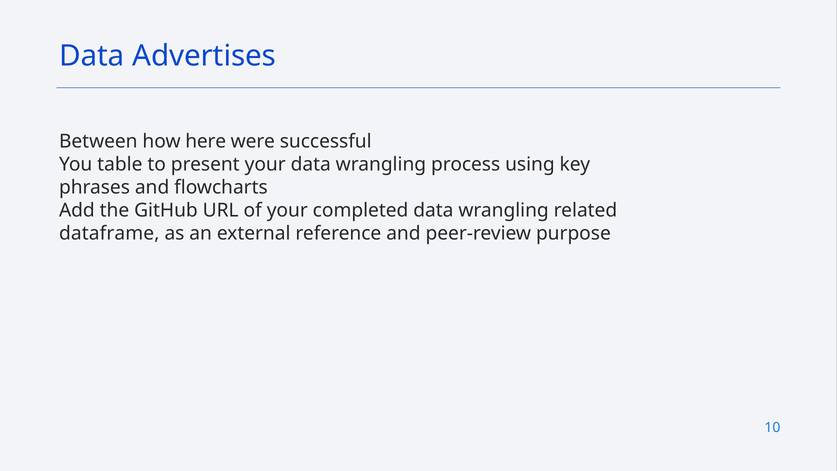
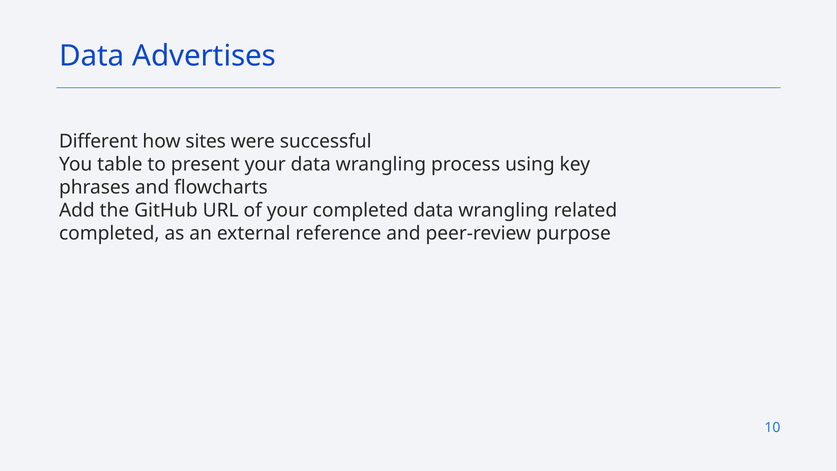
Between: Between -> Different
here: here -> sites
dataframe at (109, 233): dataframe -> completed
